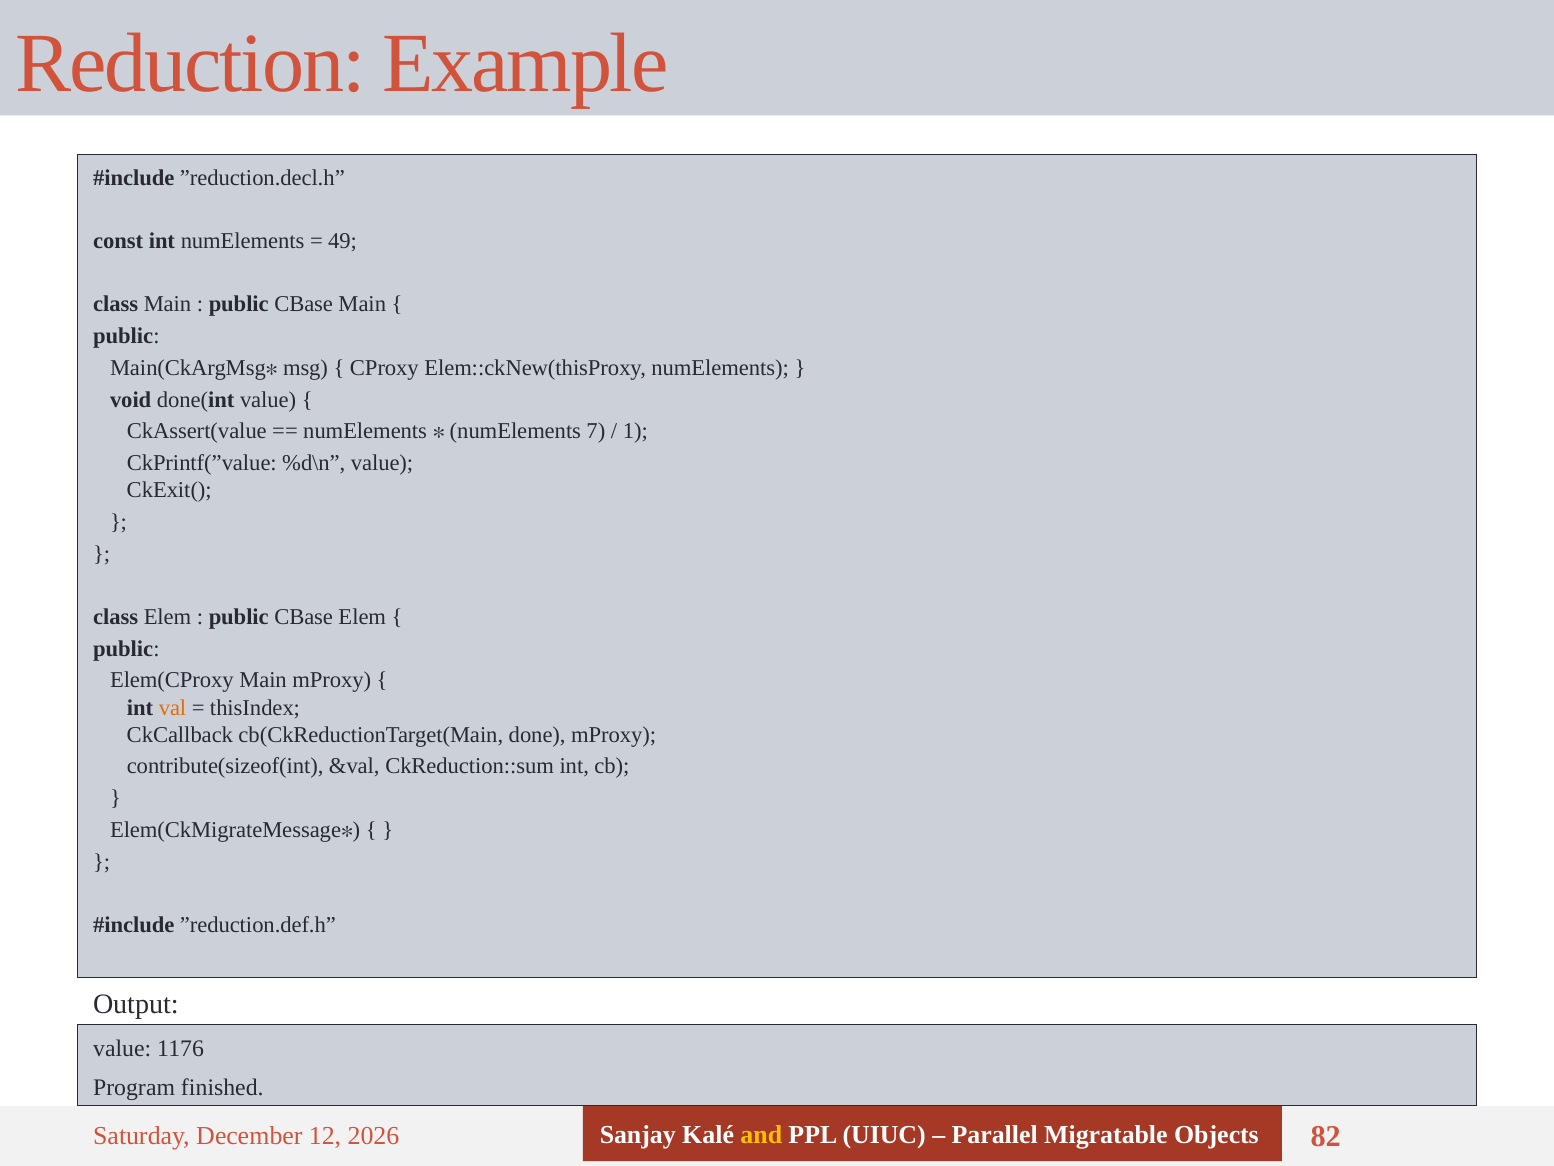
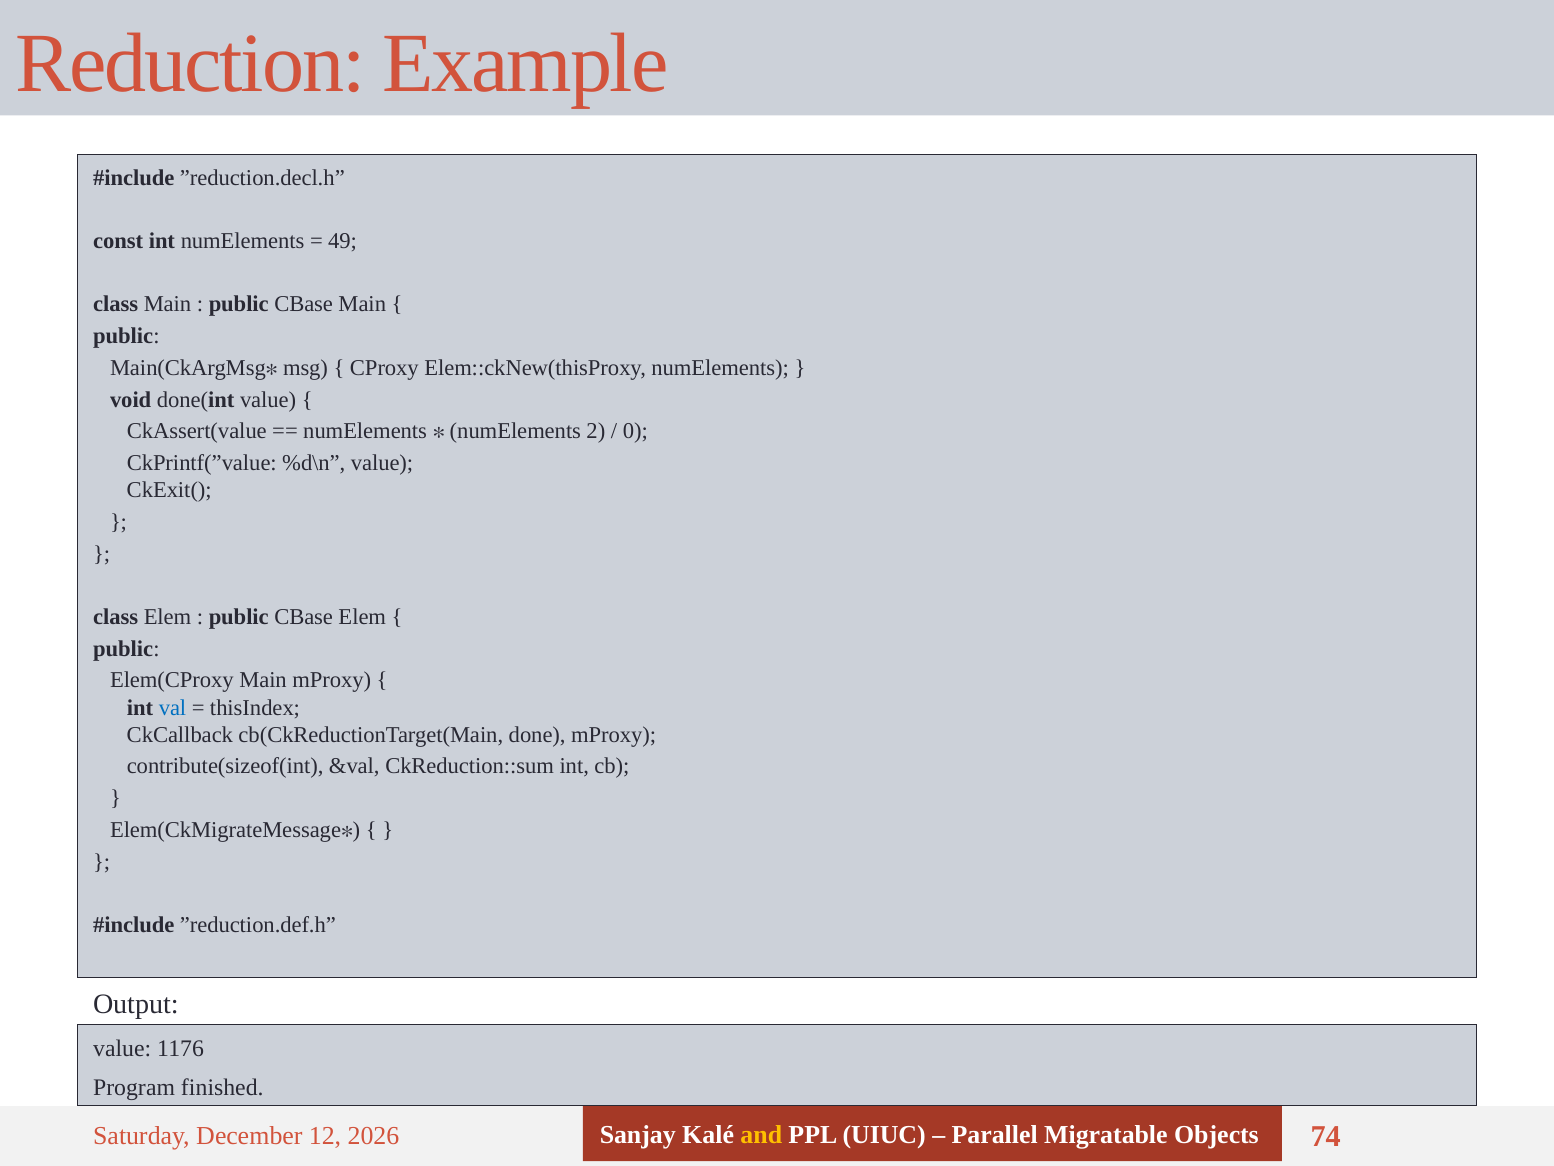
7: 7 -> 2
1: 1 -> 0
val colour: orange -> blue
82: 82 -> 74
